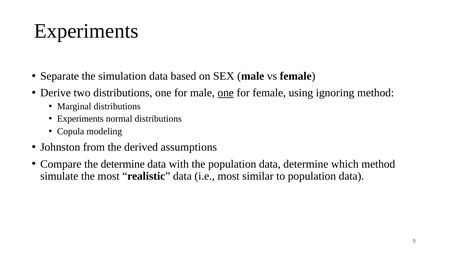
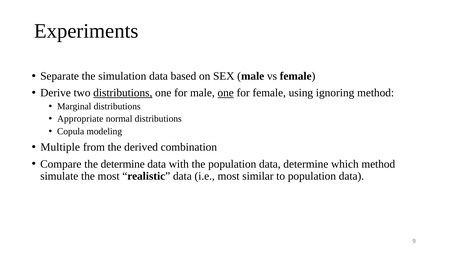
distributions at (123, 93) underline: none -> present
Experiments at (80, 119): Experiments -> Appropriate
Johnston: Johnston -> Multiple
assumptions: assumptions -> combination
